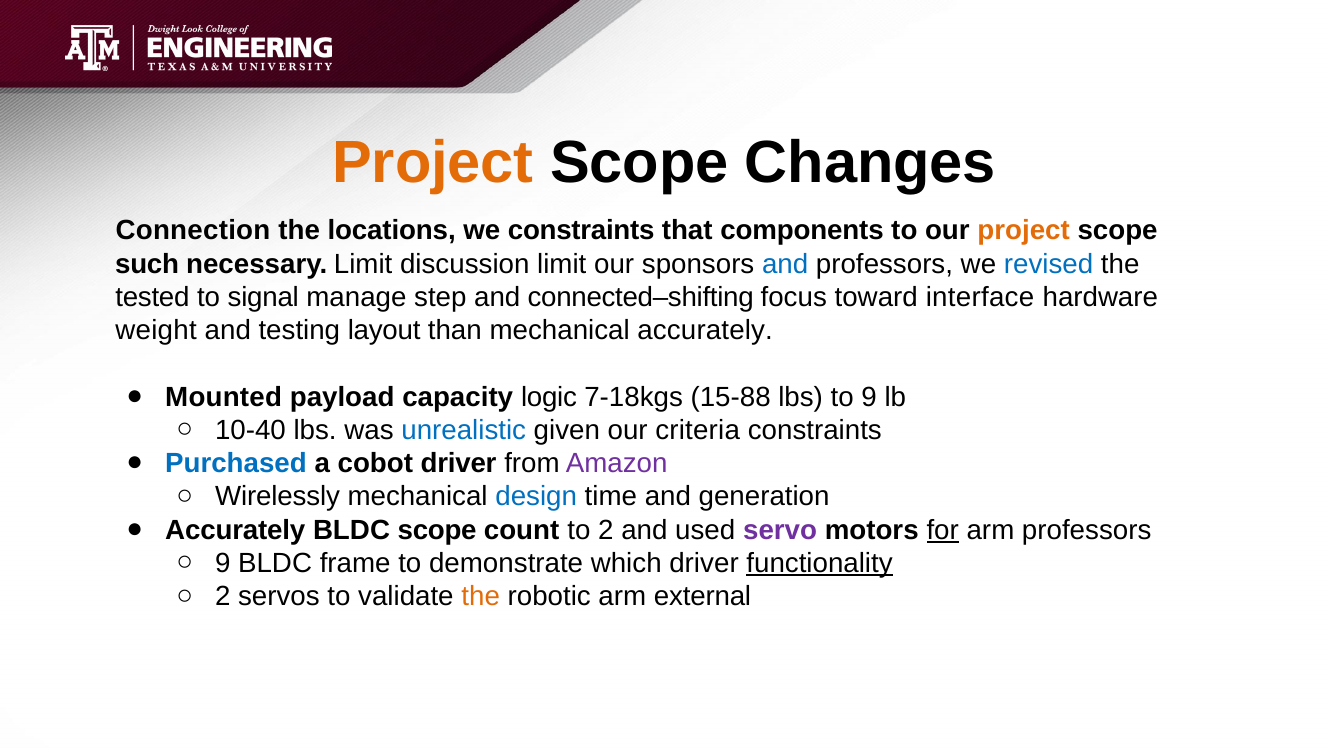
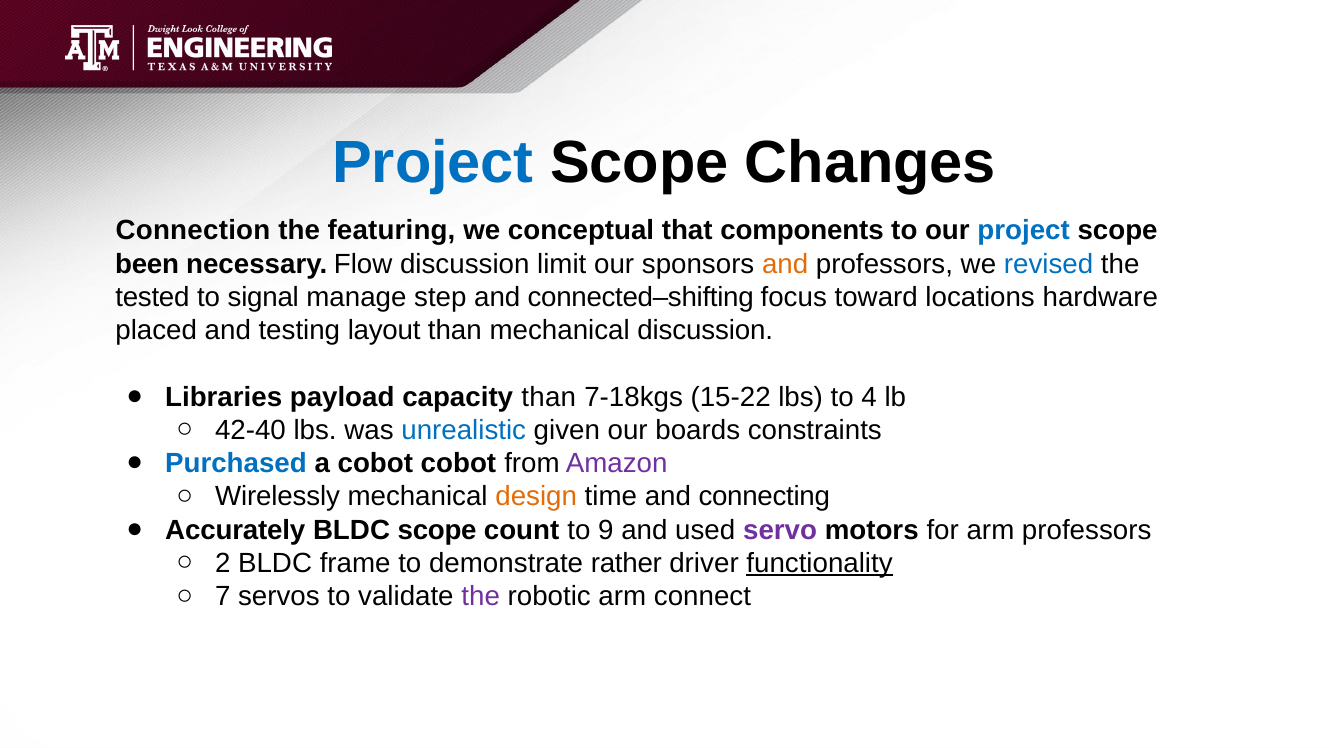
Project at (433, 162) colour: orange -> blue
locations: locations -> featuring
we constraints: constraints -> conceptual
project at (1024, 230) colour: orange -> blue
such: such -> been
necessary Limit: Limit -> Flow
and at (785, 264) colour: blue -> orange
interface: interface -> locations
weight: weight -> placed
mechanical accurately: accurately -> discussion
Mounted: Mounted -> Libraries
capacity logic: logic -> than
15-88: 15-88 -> 15-22
to 9: 9 -> 4
10-40: 10-40 -> 42-40
criteria: criteria -> boards
cobot driver: driver -> cobot
design colour: blue -> orange
generation: generation -> connecting
to 2: 2 -> 9
for underline: present -> none
9 at (223, 563): 9 -> 2
which: which -> rather
2 at (223, 596): 2 -> 7
the at (481, 596) colour: orange -> purple
external: external -> connect
